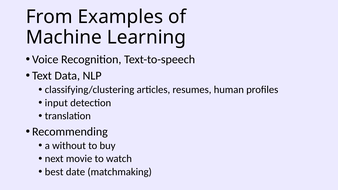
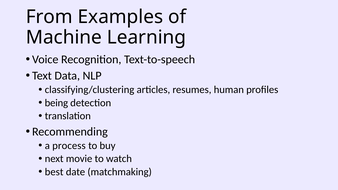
input: input -> being
without: without -> process
